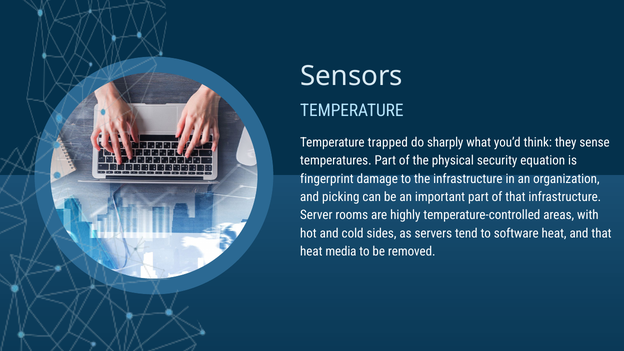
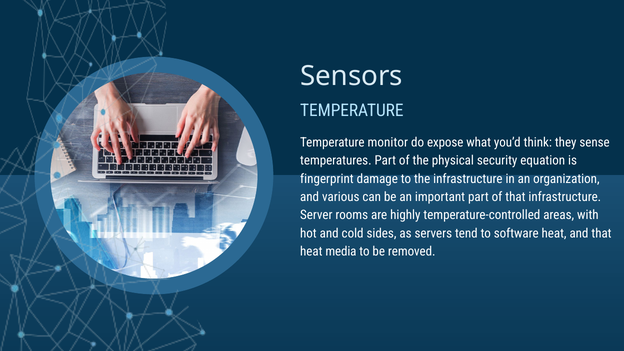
trapped: trapped -> monitor
sharply: sharply -> expose
picking: picking -> various
